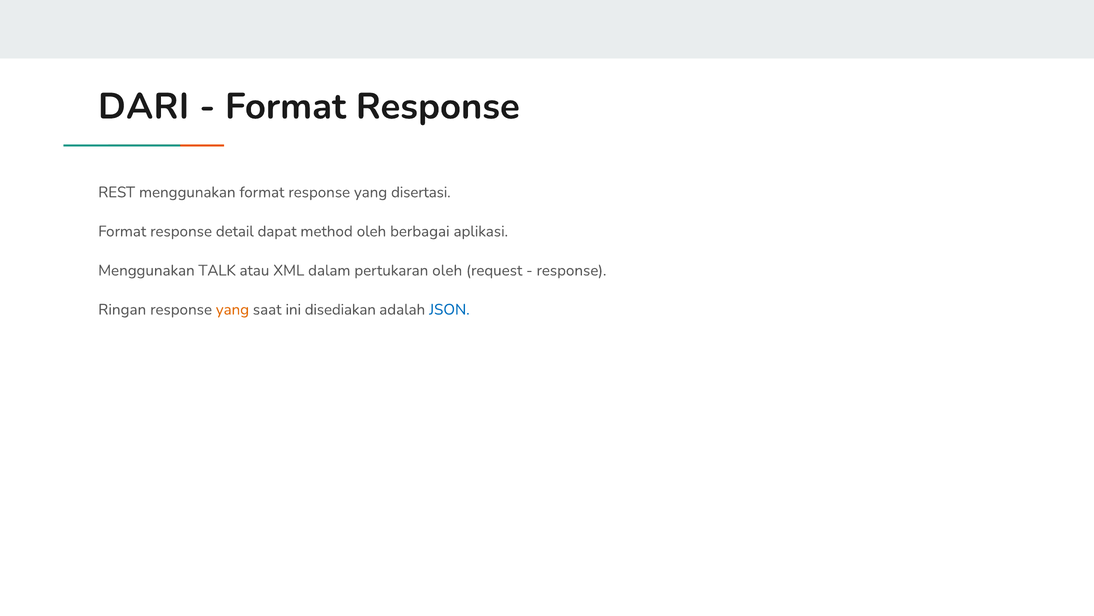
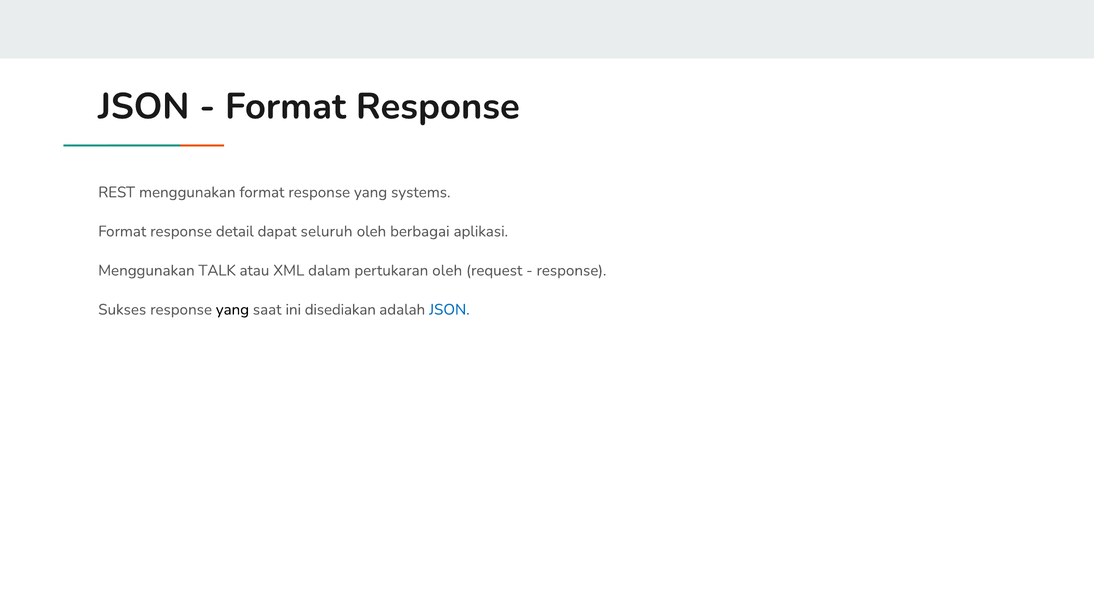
DARI at (144, 106): DARI -> JSON
disertasi: disertasi -> systems
method: method -> seluruh
Ringan: Ringan -> Sukses
yang at (232, 309) colour: orange -> black
